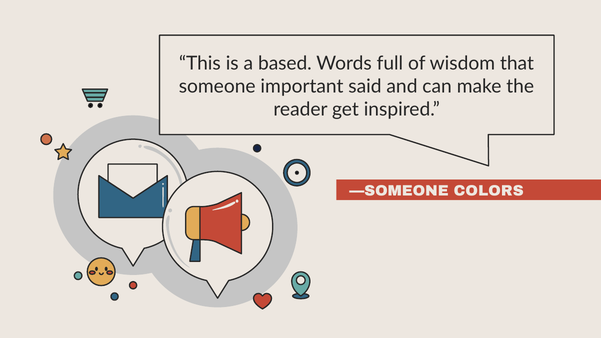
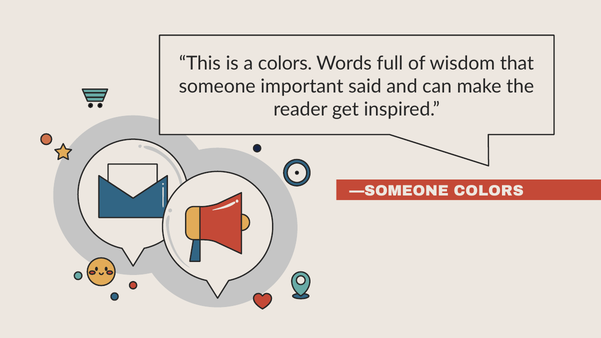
a based: based -> colors
